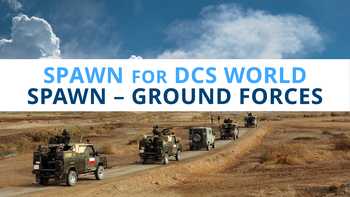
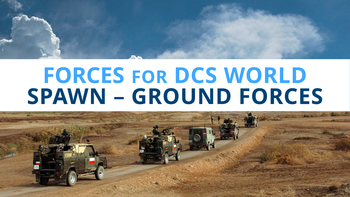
SPAWN at (83, 76): SPAWN -> FORCES
